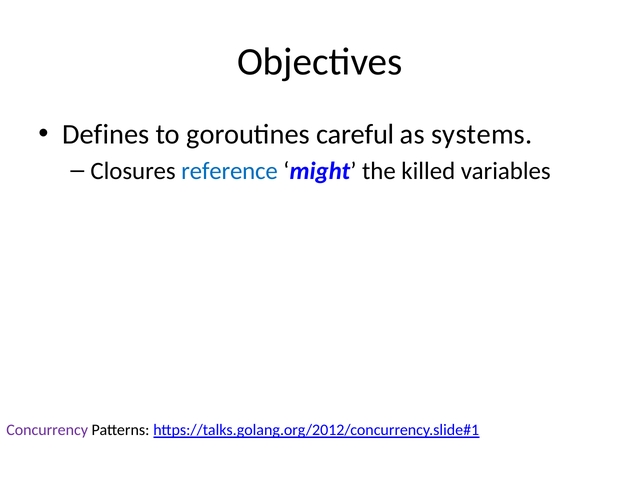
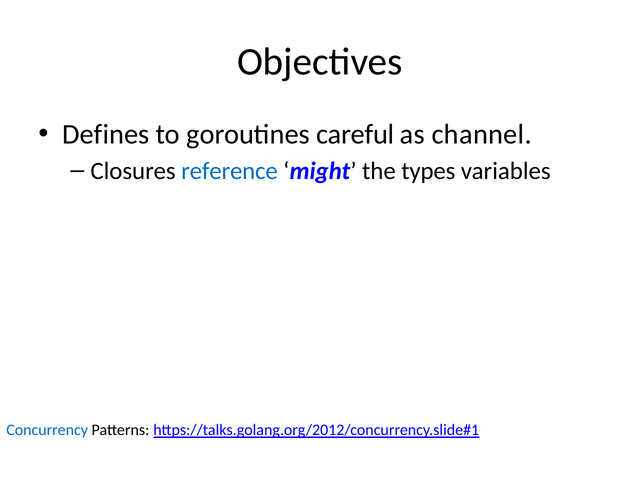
systems: systems -> channel
killed: killed -> types
Concurrency colour: purple -> blue
